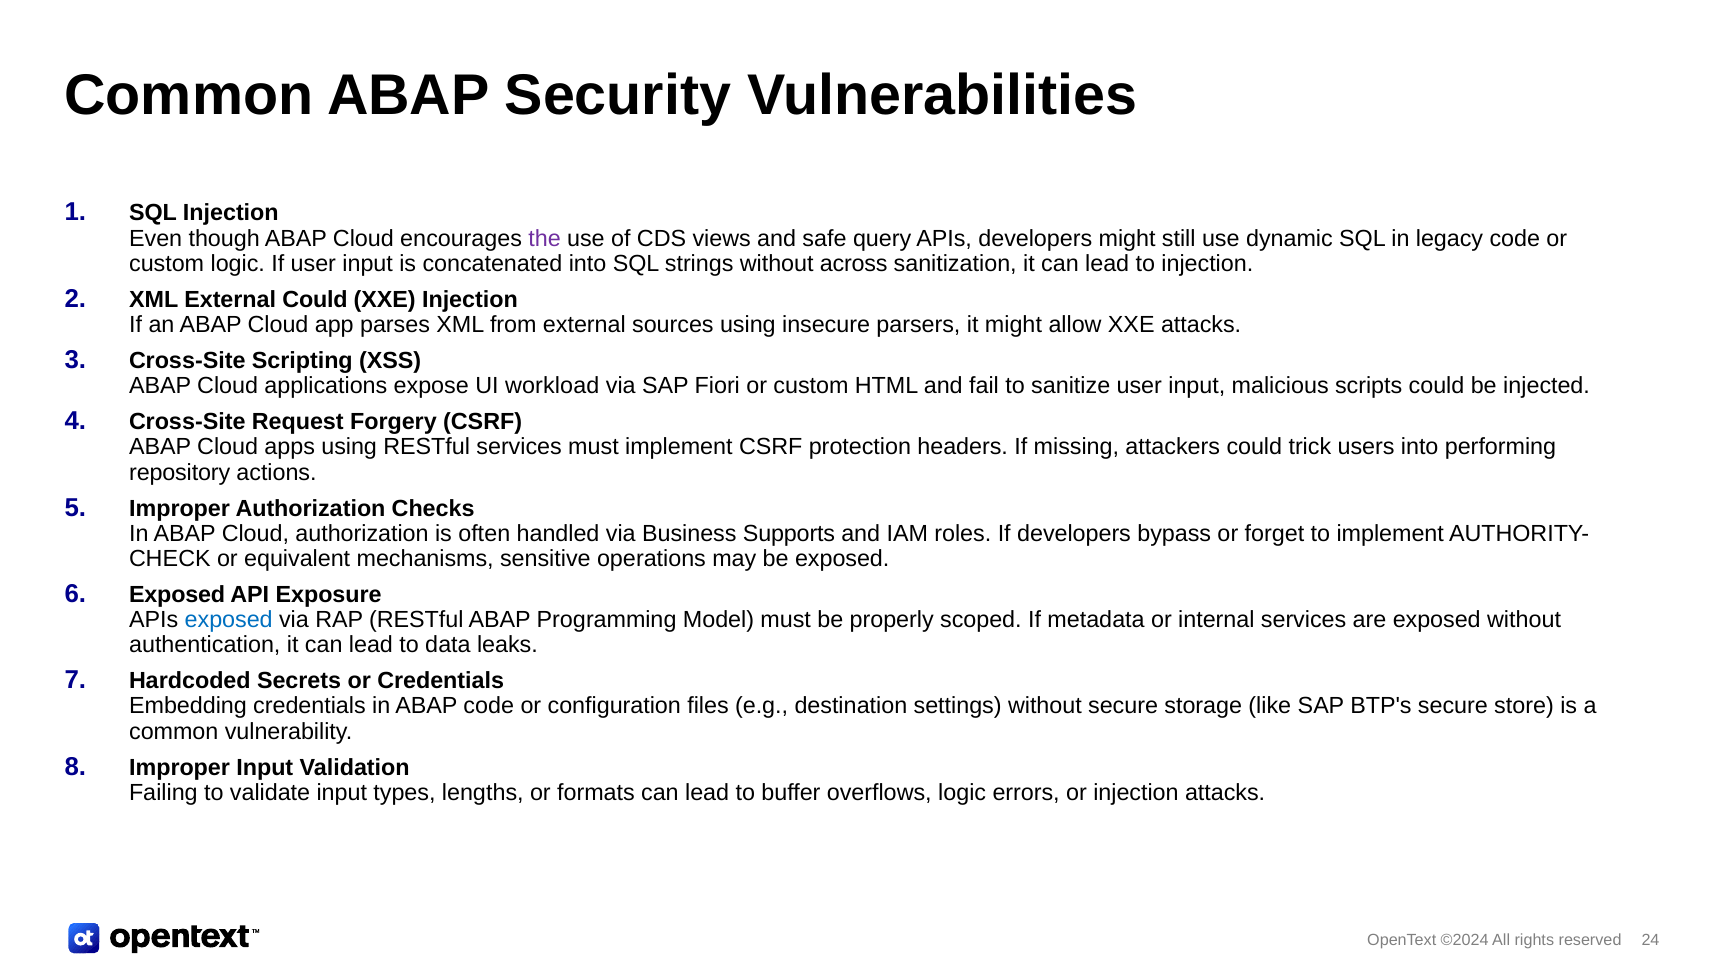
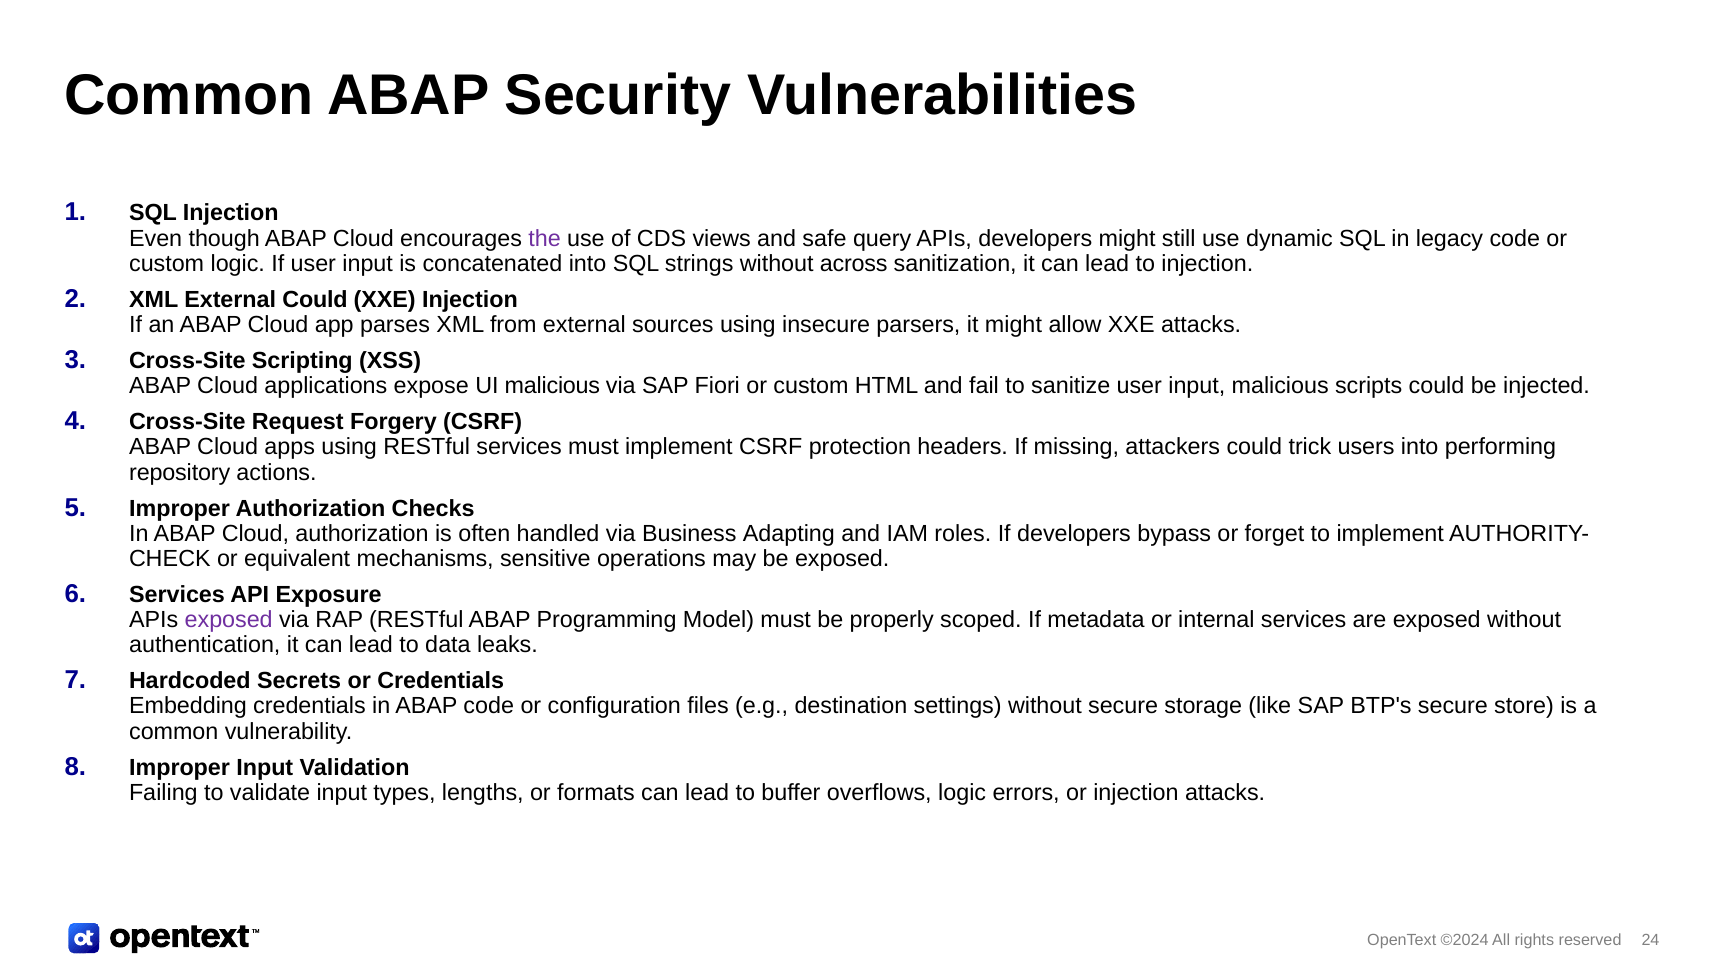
UI workload: workload -> malicious
Supports: Supports -> Adapting
Exposed at (177, 595): Exposed -> Services
exposed at (229, 620) colour: blue -> purple
